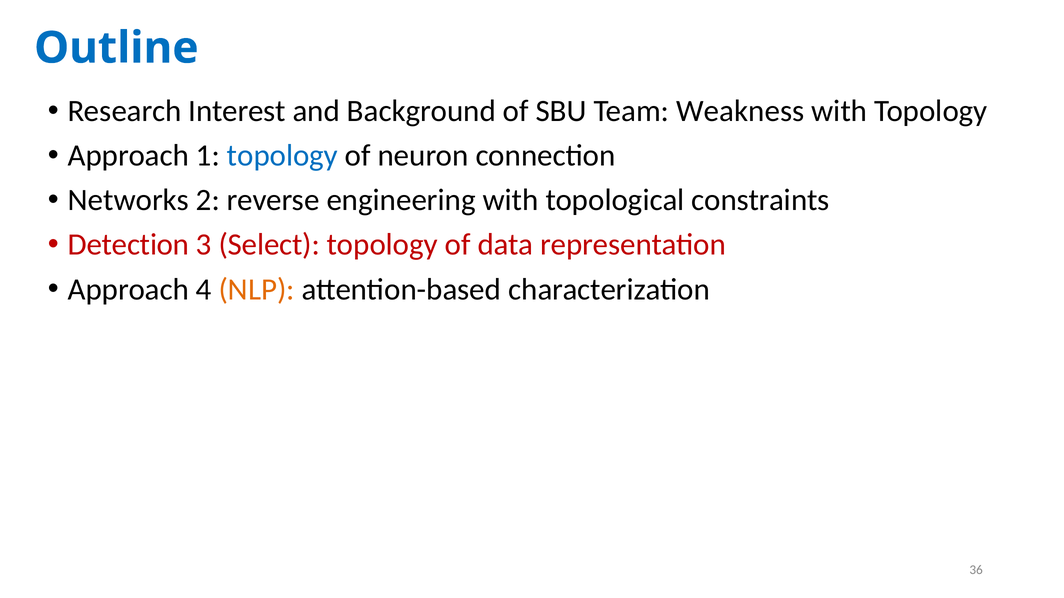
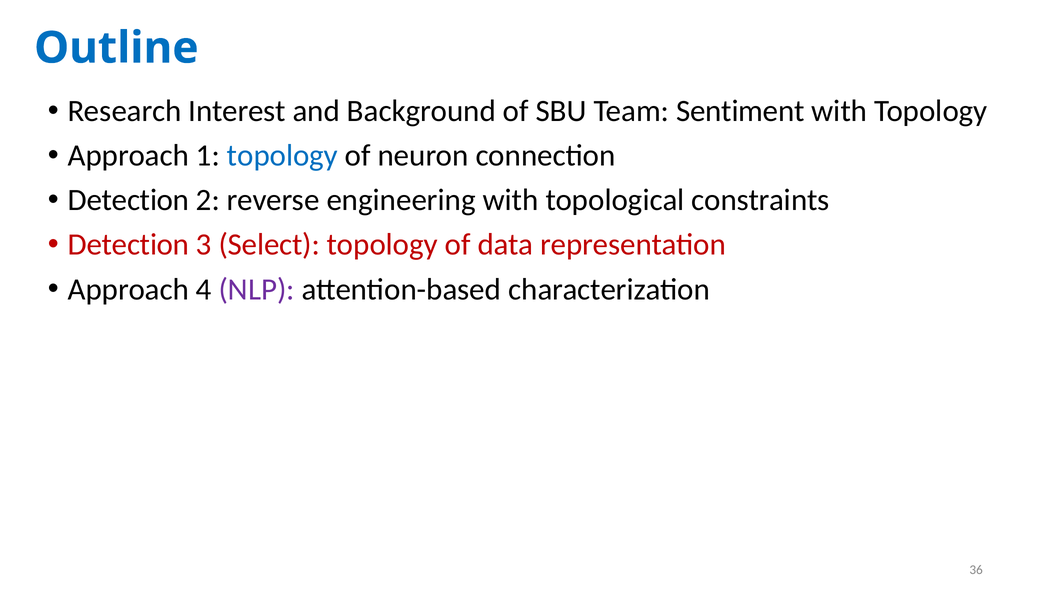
Weakness: Weakness -> Sentiment
Networks at (128, 200): Networks -> Detection
NLP colour: orange -> purple
